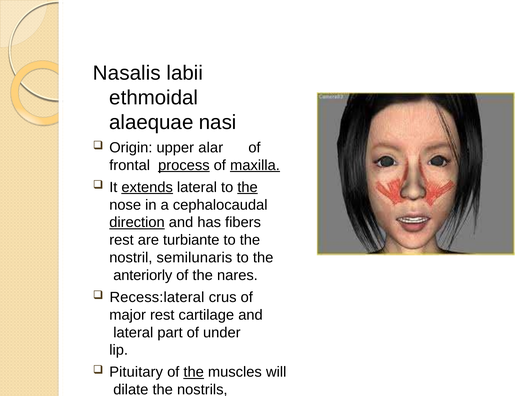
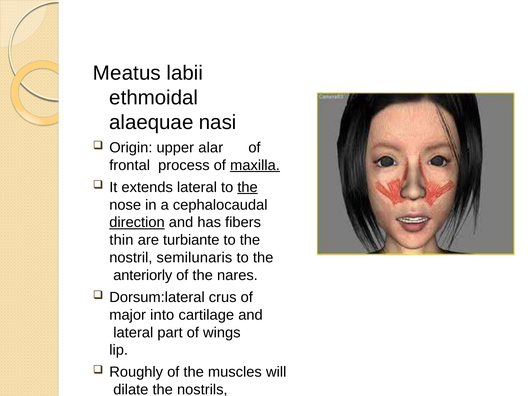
Nasalis: Nasalis -> Meatus
process underline: present -> none
extends underline: present -> none
rest at (122, 240): rest -> thin
Recess:lateral: Recess:lateral -> Dorsum:lateral
major rest: rest -> into
under: under -> wings
Pituitary: Pituitary -> Roughly
the at (194, 372) underline: present -> none
